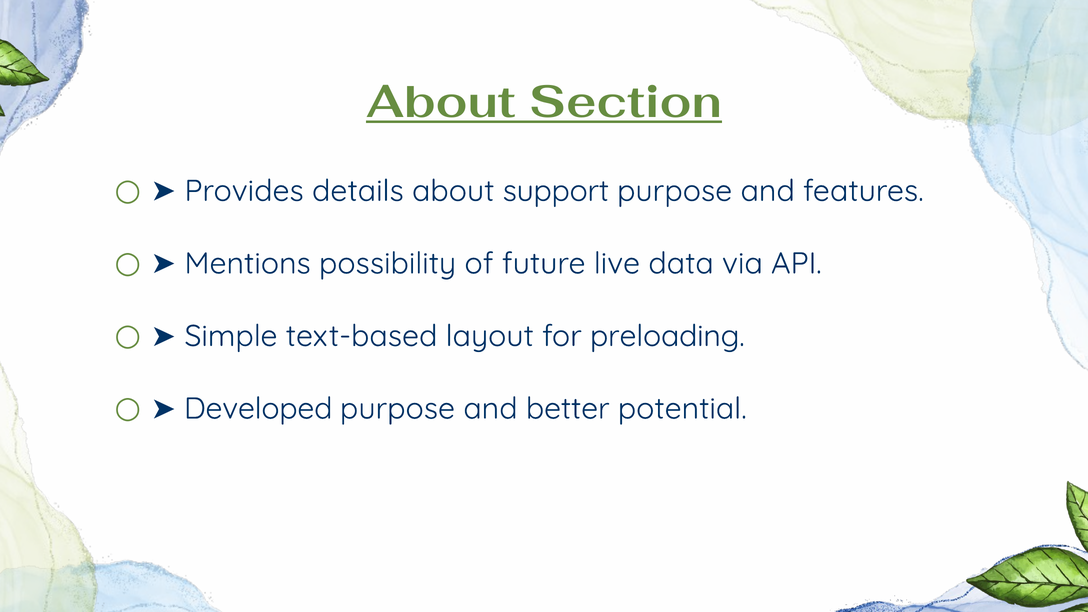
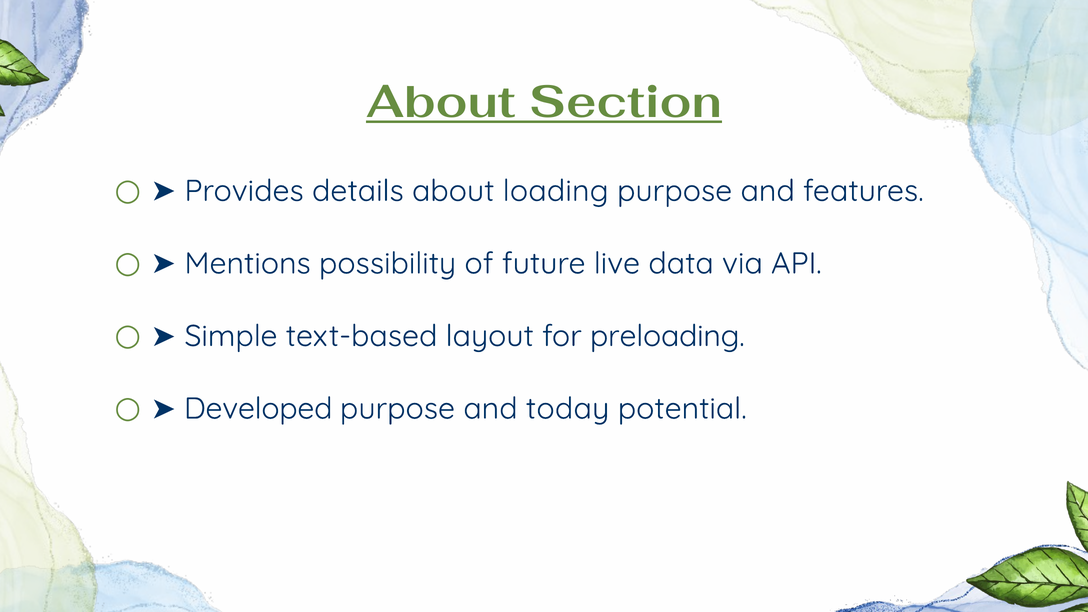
support: support -> loading
better: better -> today
